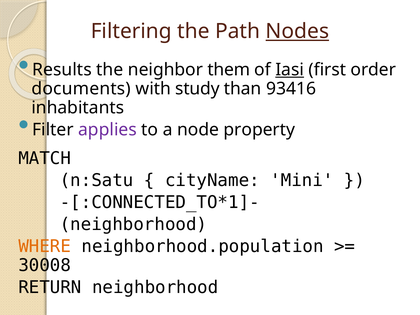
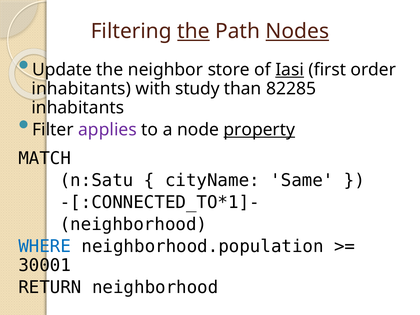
the at (194, 31) underline: none -> present
Results: Results -> Update
them: them -> store
documents at (81, 89): documents -> inhabitants
93416: 93416 -> 82285
property underline: none -> present
Mini: Mini -> Same
WHERE colour: orange -> blue
30008: 30008 -> 30001
